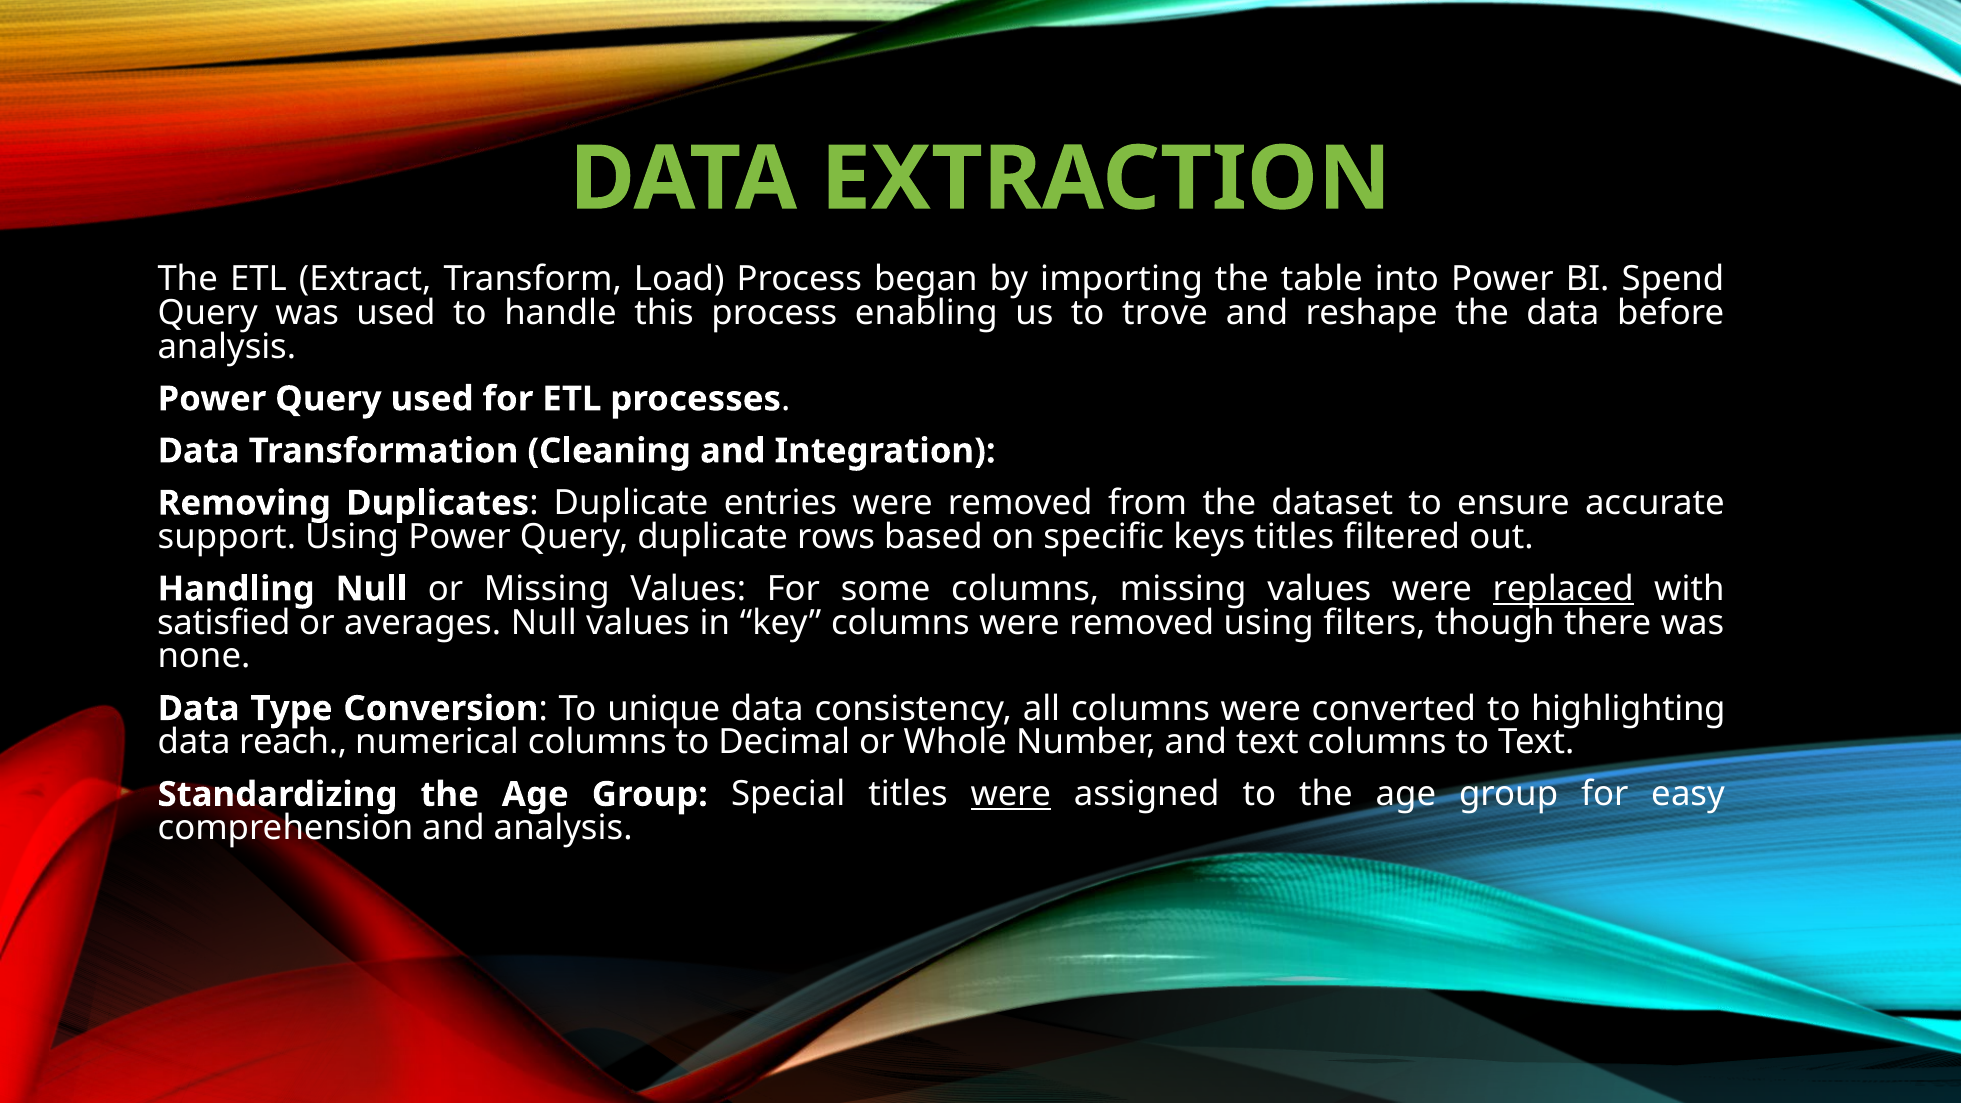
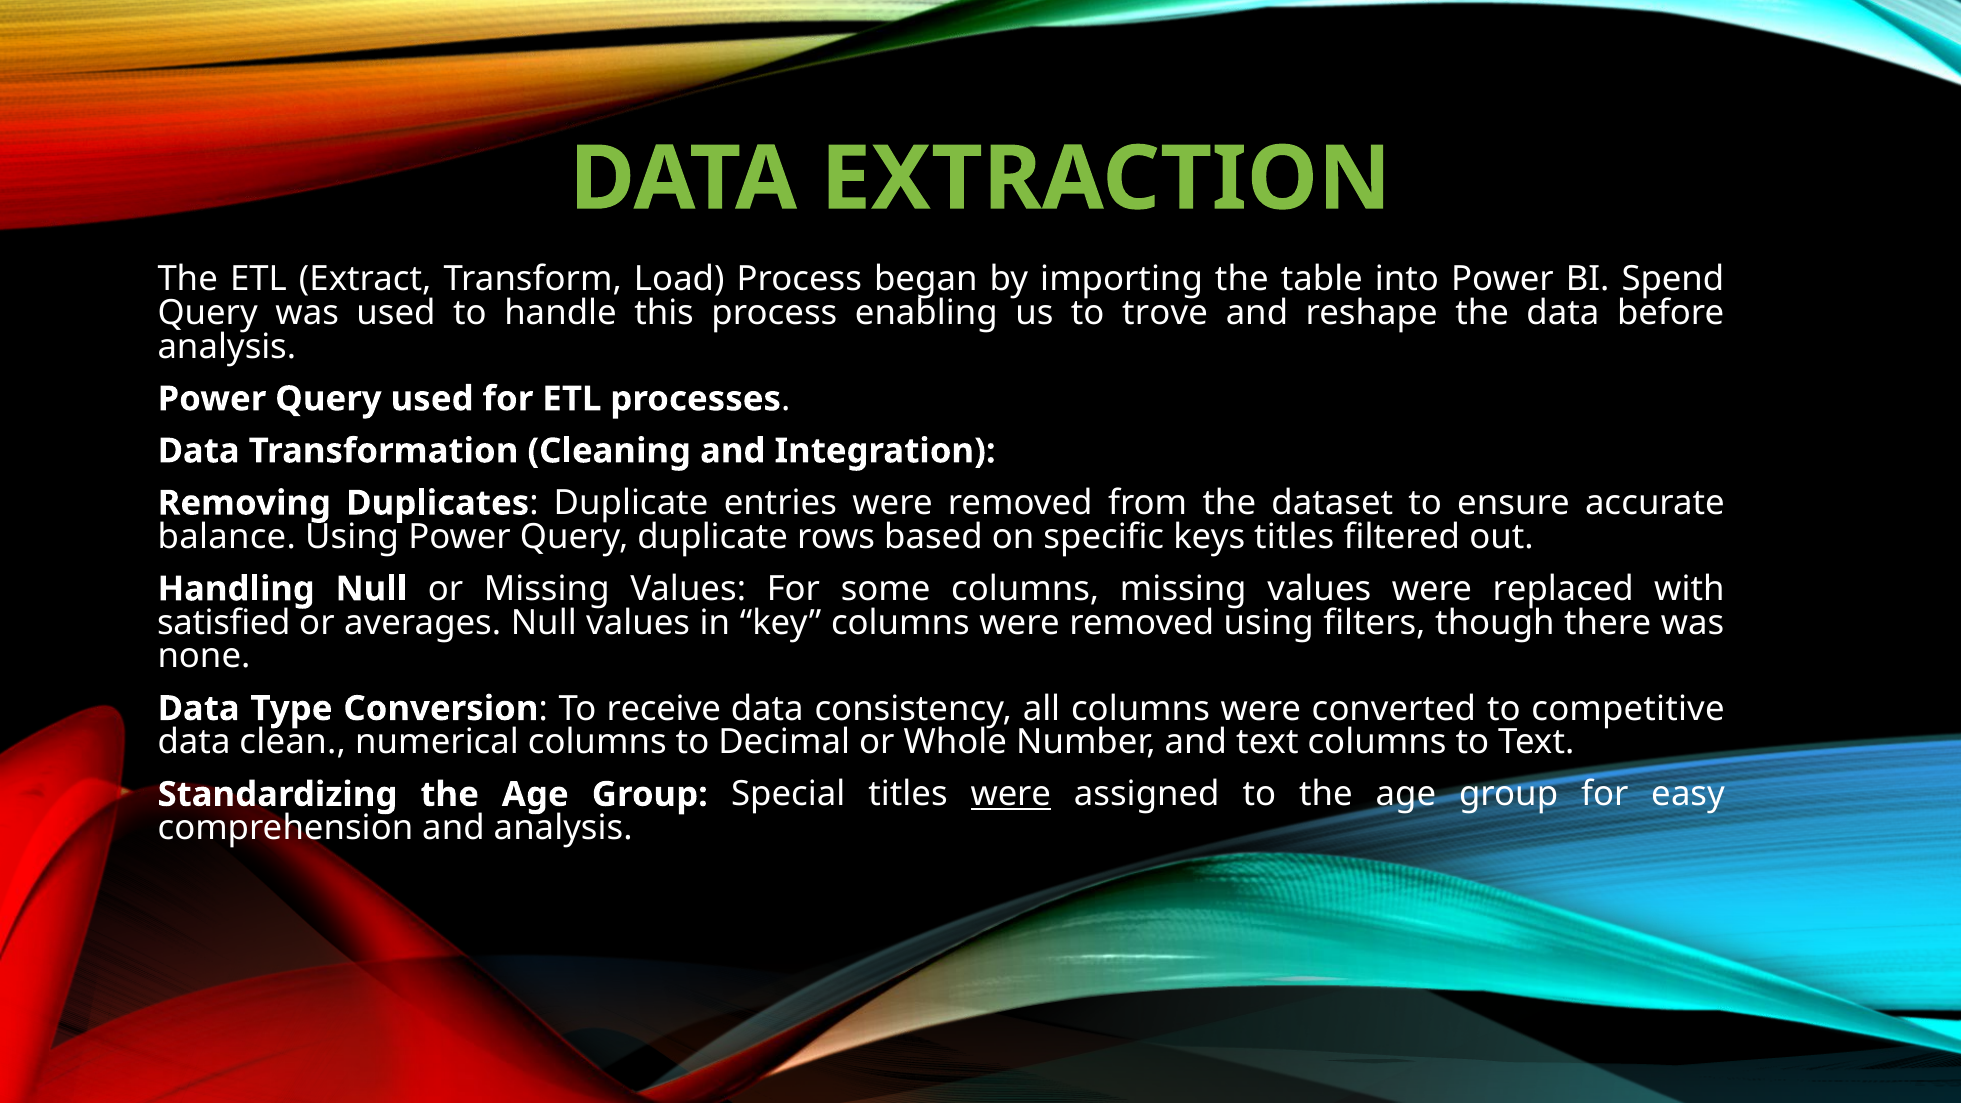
support: support -> balance
replaced underline: present -> none
unique: unique -> receive
highlighting: highlighting -> competitive
reach: reach -> clean
